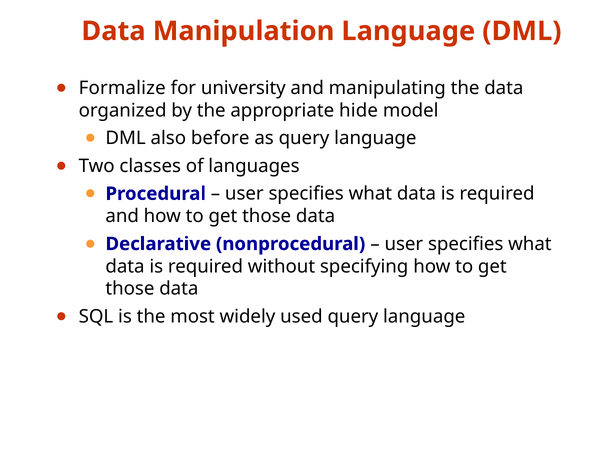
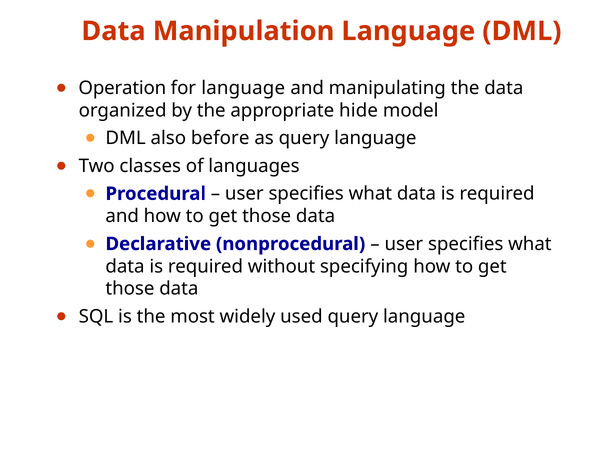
Formalize: Formalize -> Operation
for university: university -> language
